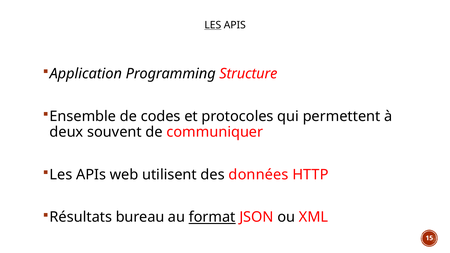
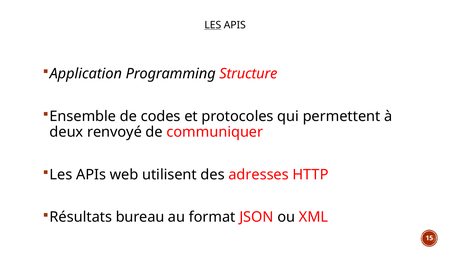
souvent: souvent -> renvoyé
données: données -> adresses
format underline: present -> none
